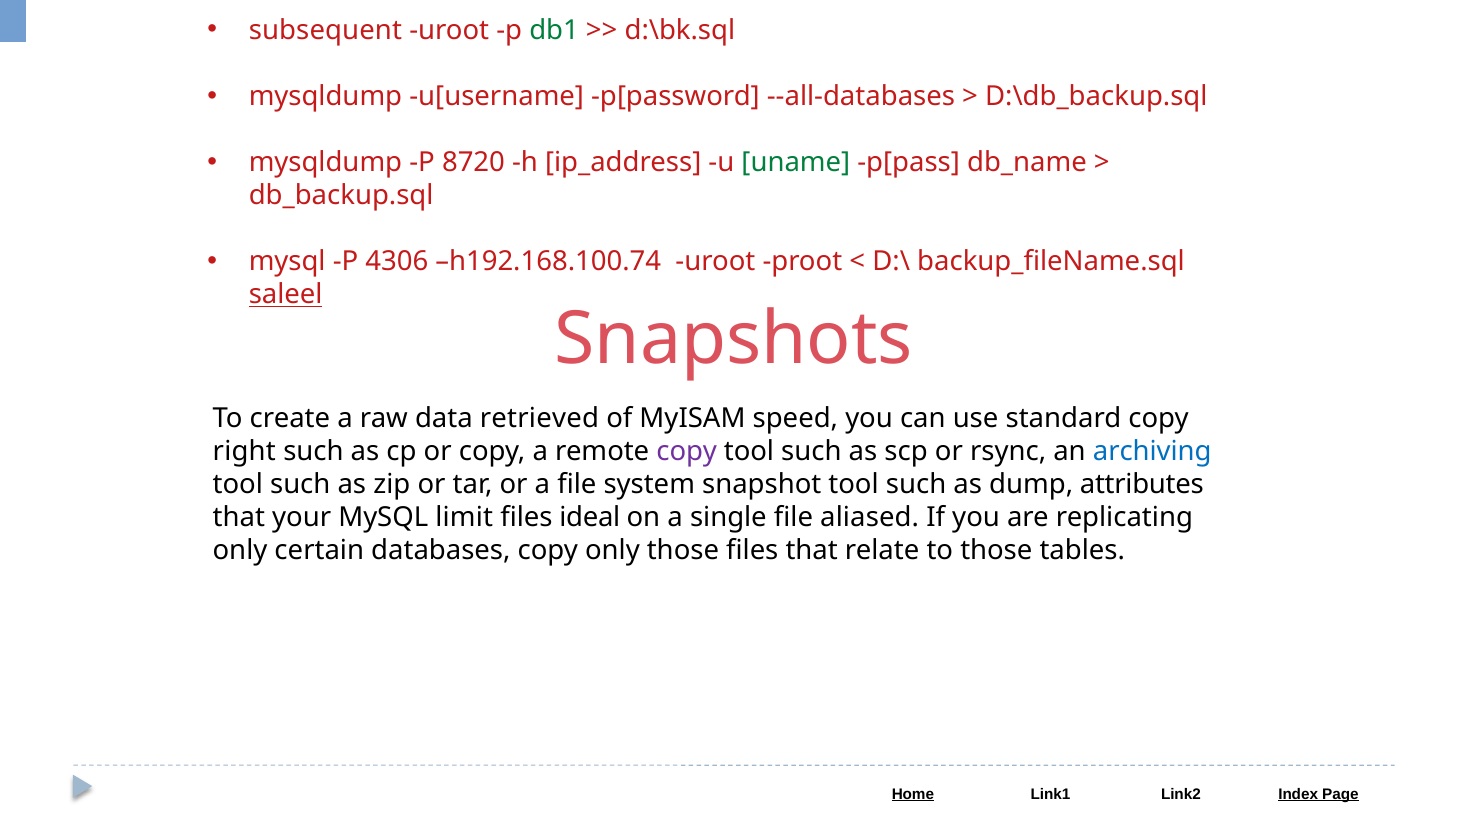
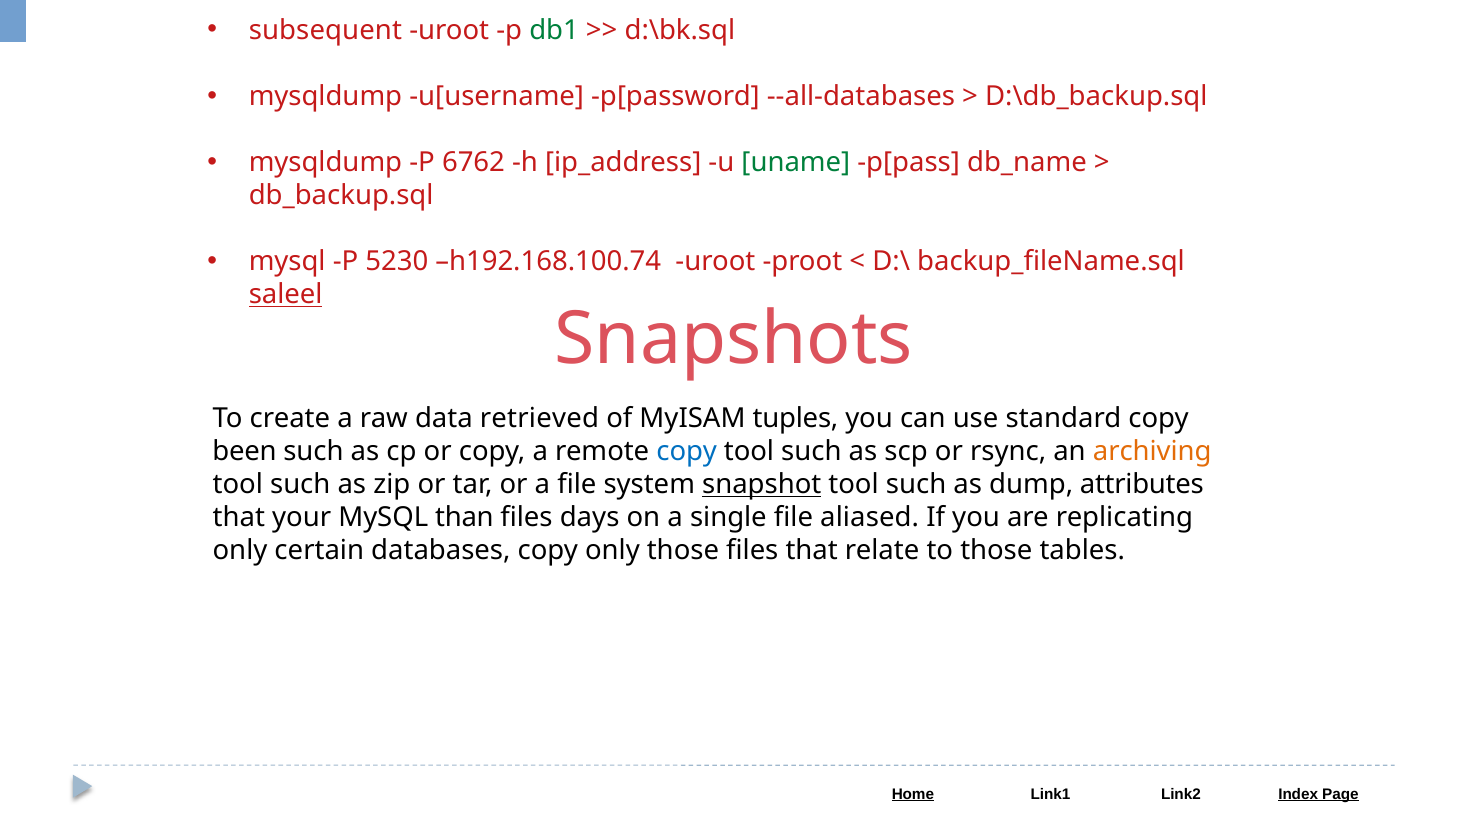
8720: 8720 -> 6762
4306: 4306 -> 5230
speed: speed -> tuples
right: right -> been
copy at (687, 451) colour: purple -> blue
archiving colour: blue -> orange
snapshot underline: none -> present
limit: limit -> than
ideal: ideal -> days
